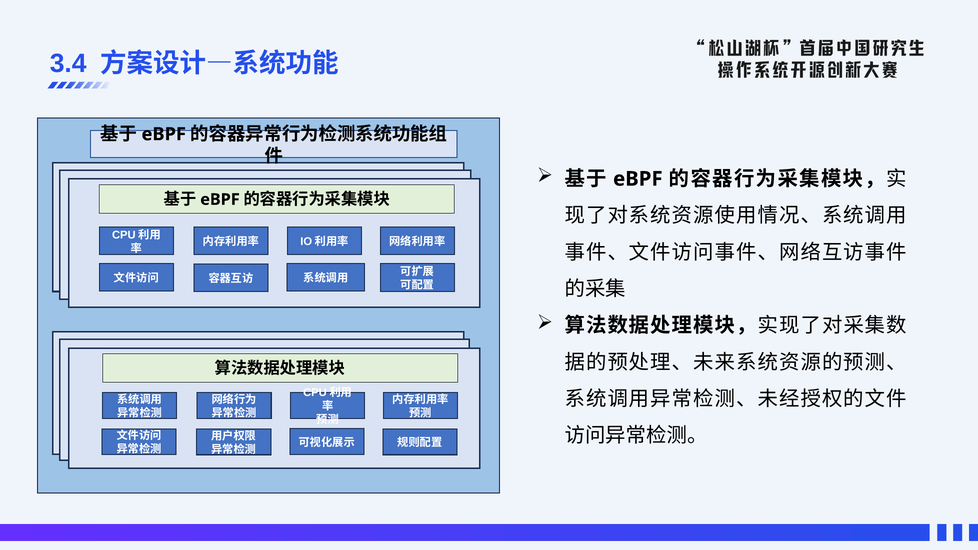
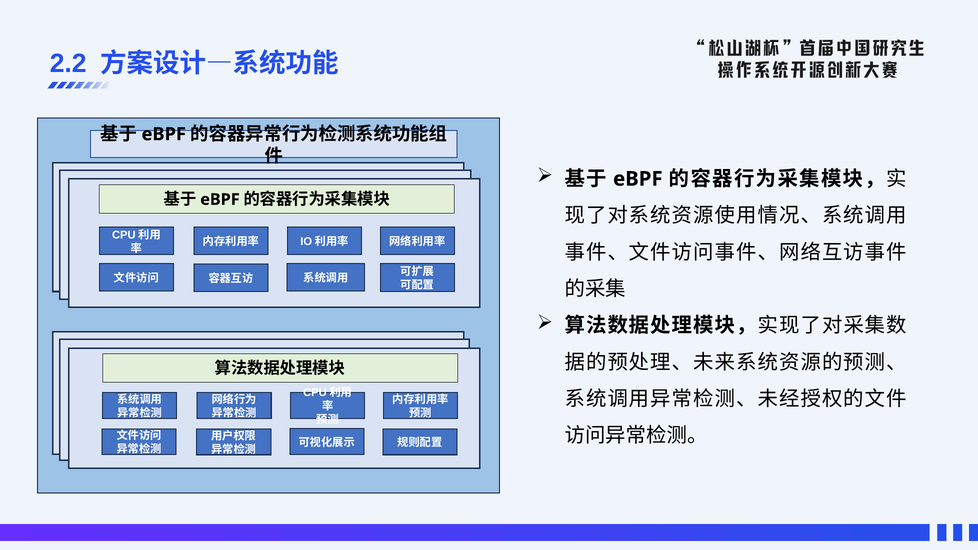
3.4: 3.4 -> 2.2
